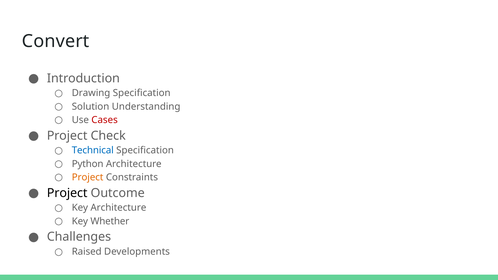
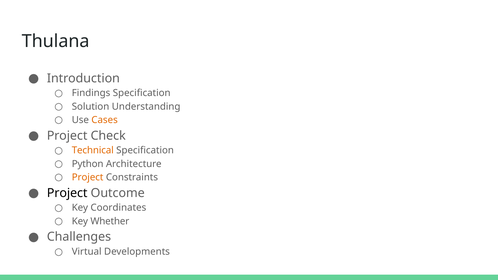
Convert: Convert -> Thulana
Drawing: Drawing -> Findings
Cases colour: red -> orange
Technical colour: blue -> orange
Key Architecture: Architecture -> Coordinates
Raised: Raised -> Virtual
